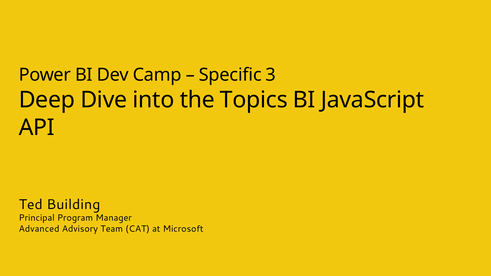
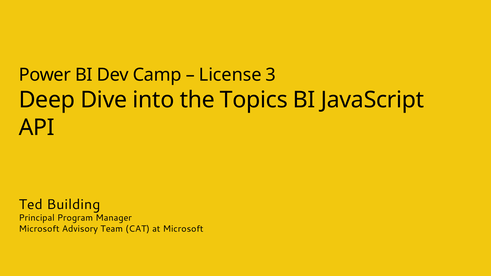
Specific: Specific -> License
Advanced at (39, 229): Advanced -> Microsoft
